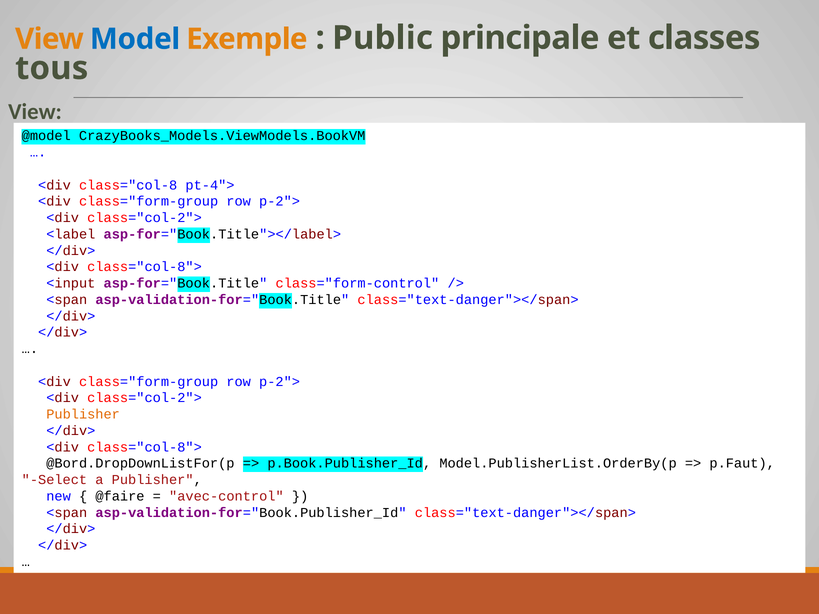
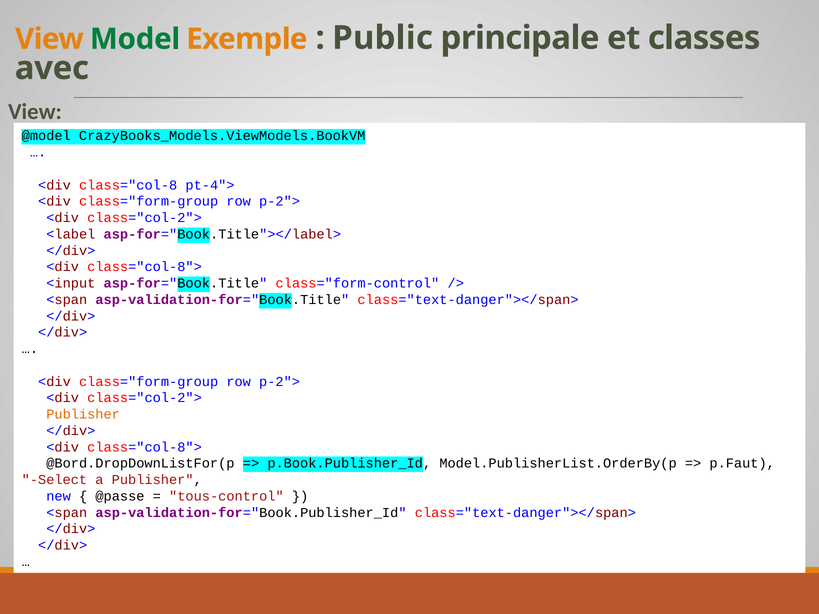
Model colour: blue -> green
tous: tous -> avec
@faire: @faire -> @passe
avec-control: avec-control -> tous-control
